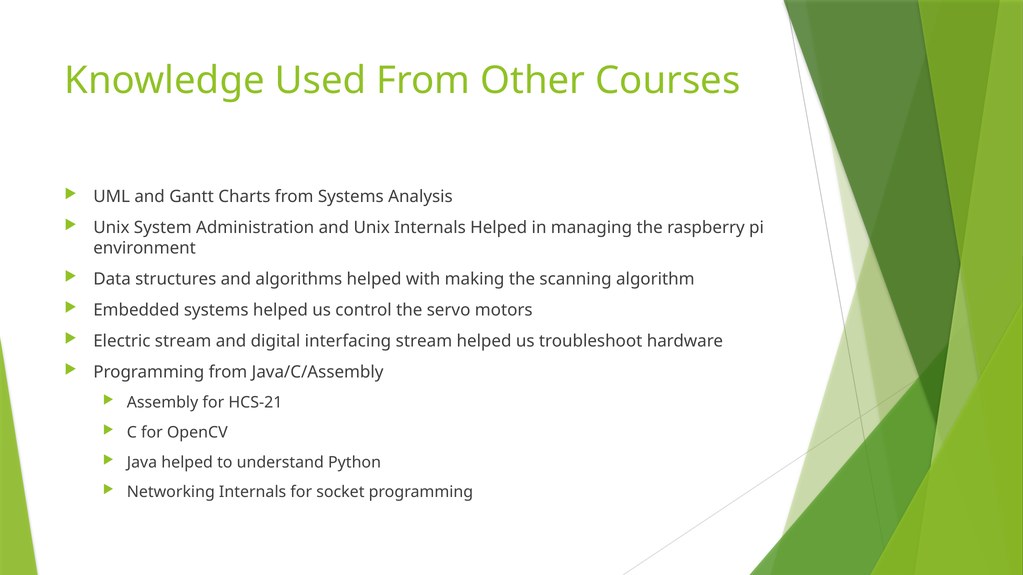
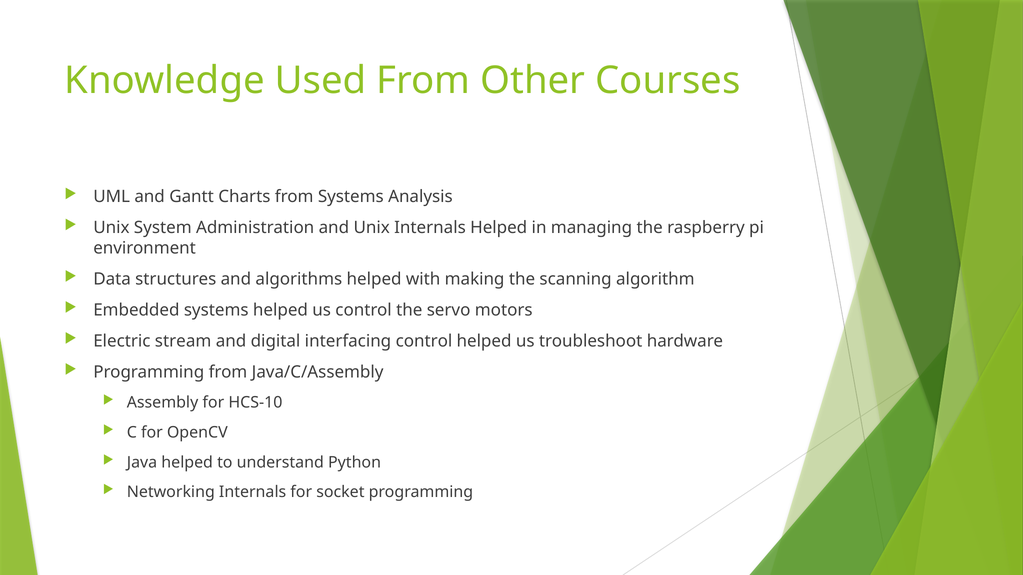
interfacing stream: stream -> control
HCS-21: HCS-21 -> HCS-10
